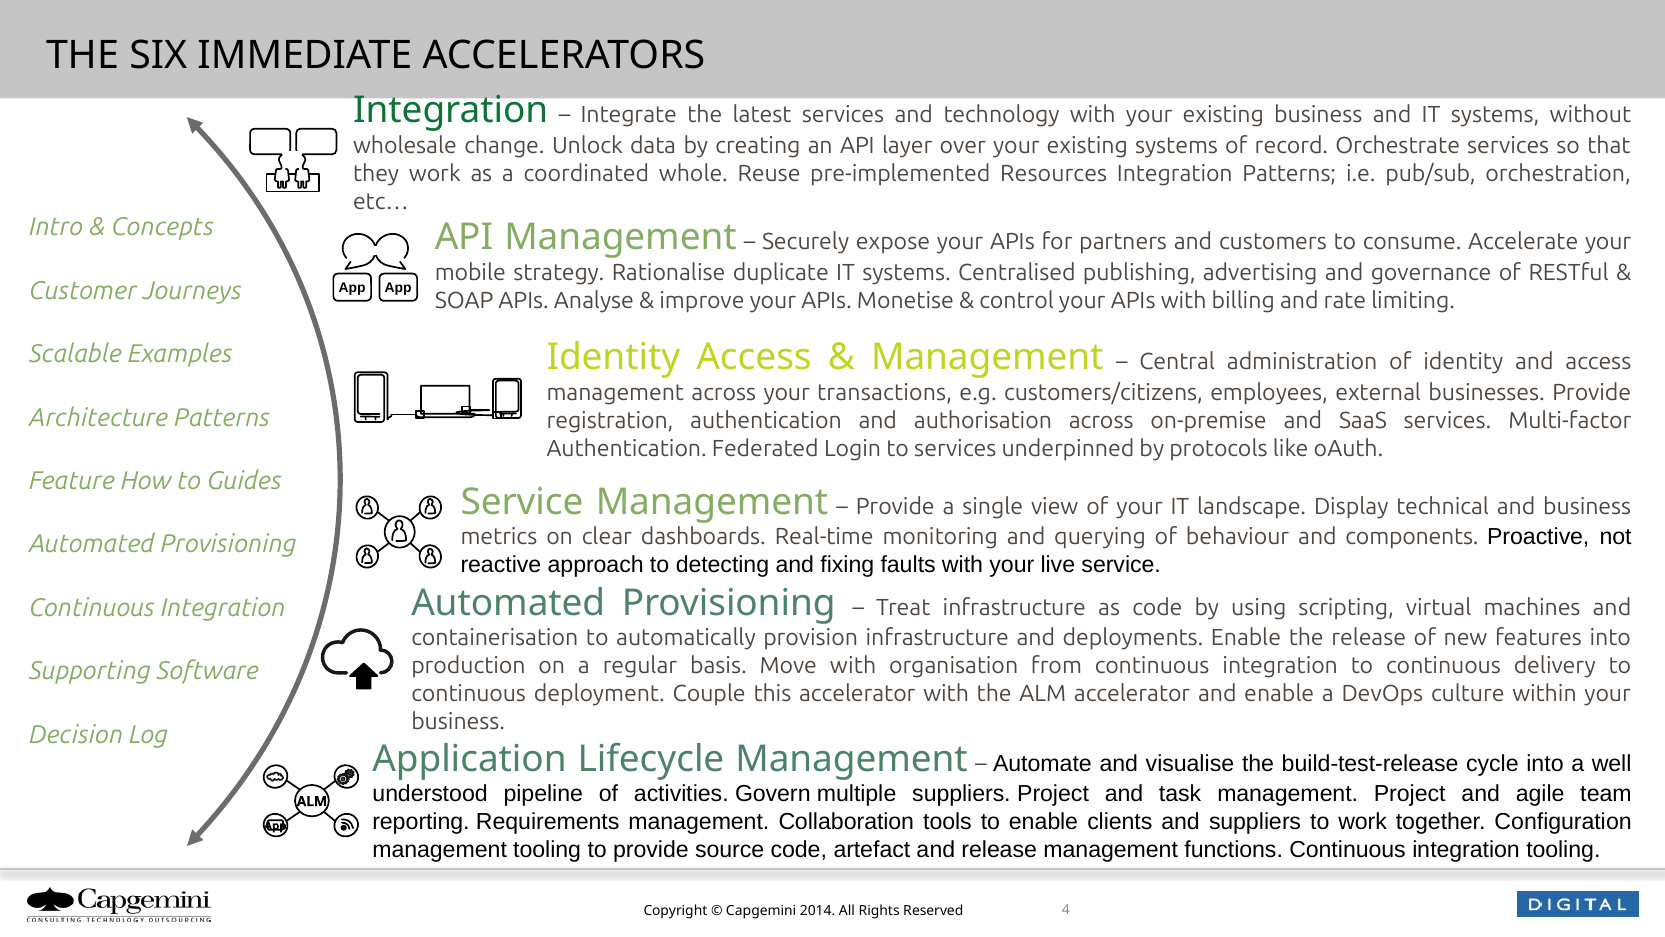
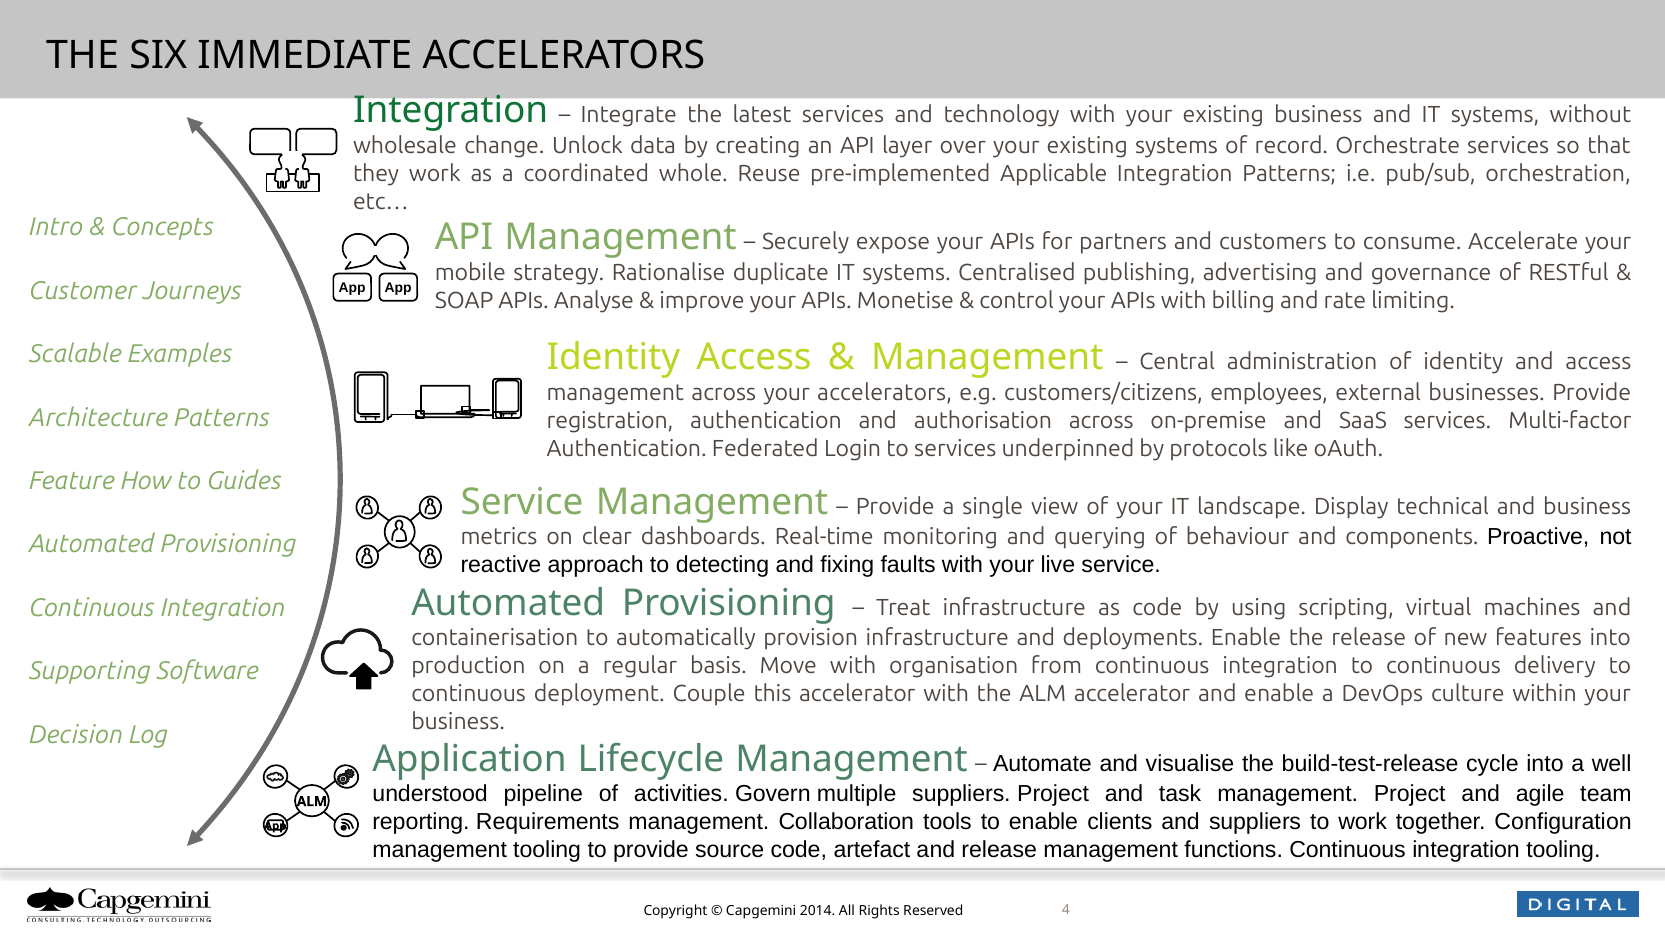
Resources: Resources -> Applicable
your transactions: transactions -> accelerators
